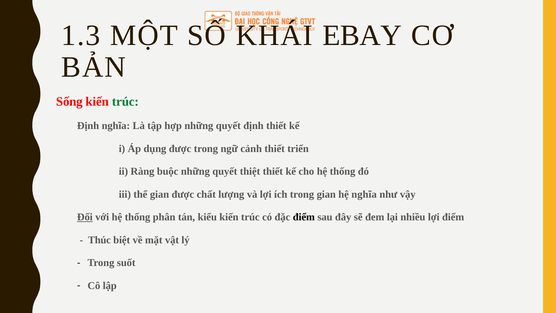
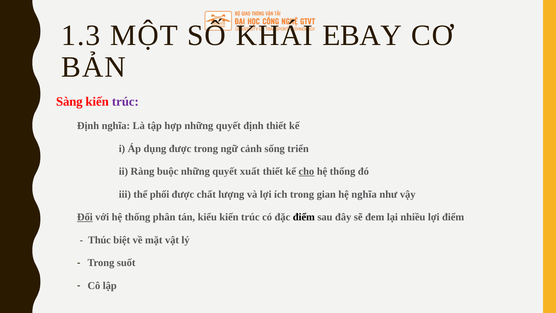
Sống: Sống -> Sàng
trúc at (125, 102) colour: green -> purple
cảnh thiết: thiết -> sống
thiệt: thiệt -> xuất
cho underline: none -> present
thể gian: gian -> phối
